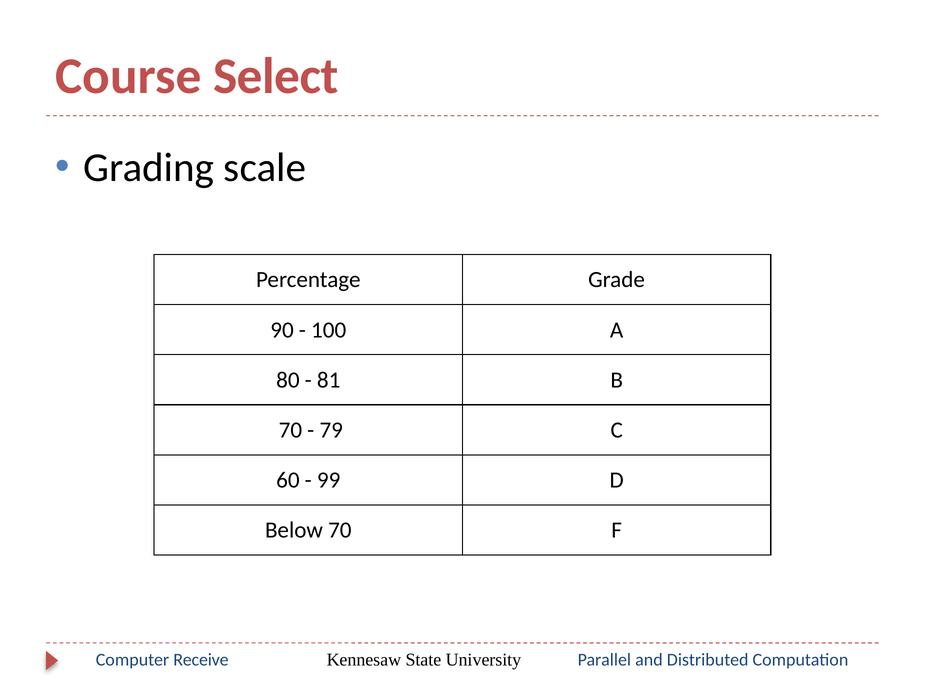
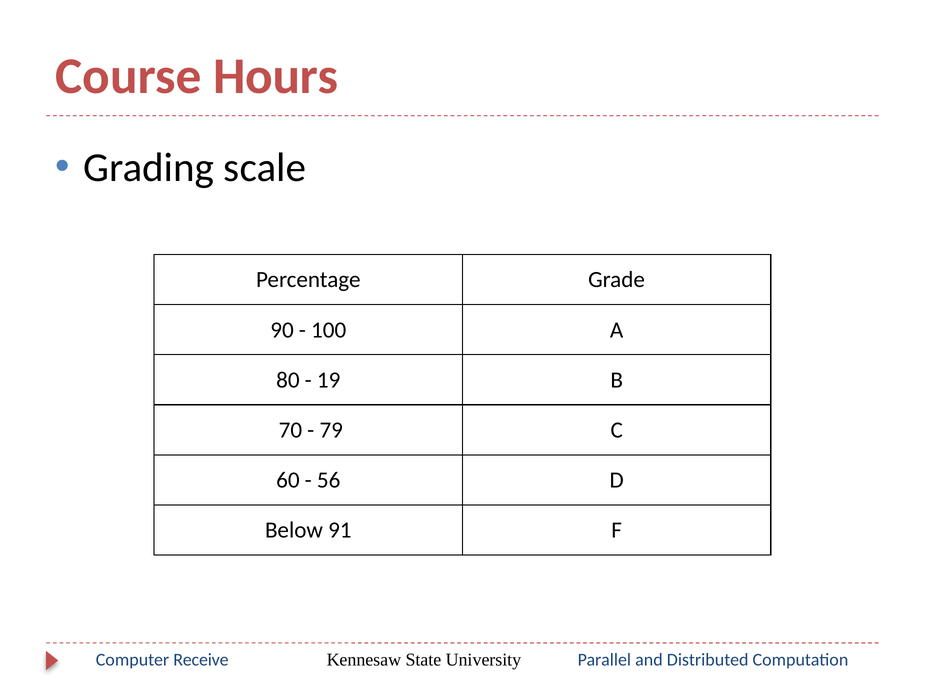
Select: Select -> Hours
81: 81 -> 19
99: 99 -> 56
Below 70: 70 -> 91
